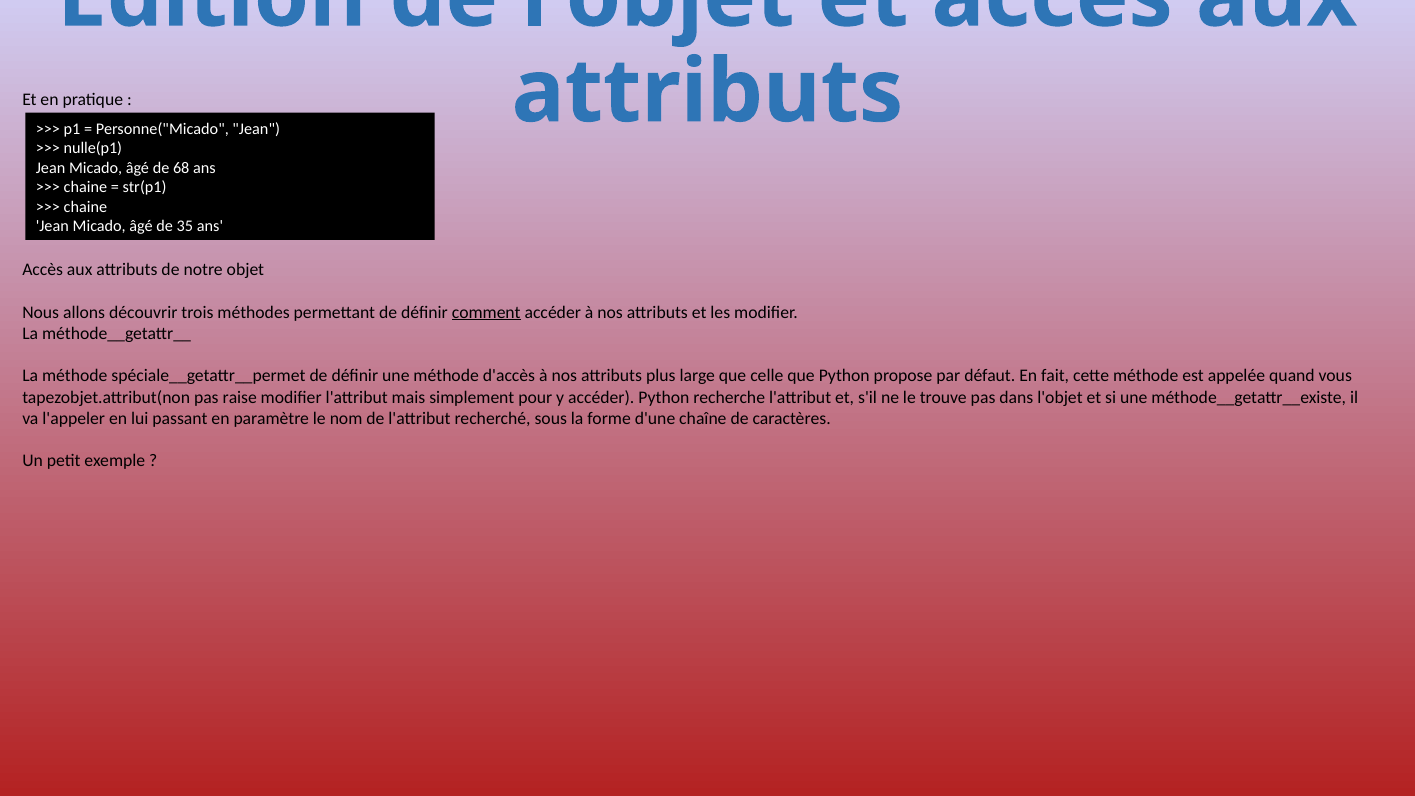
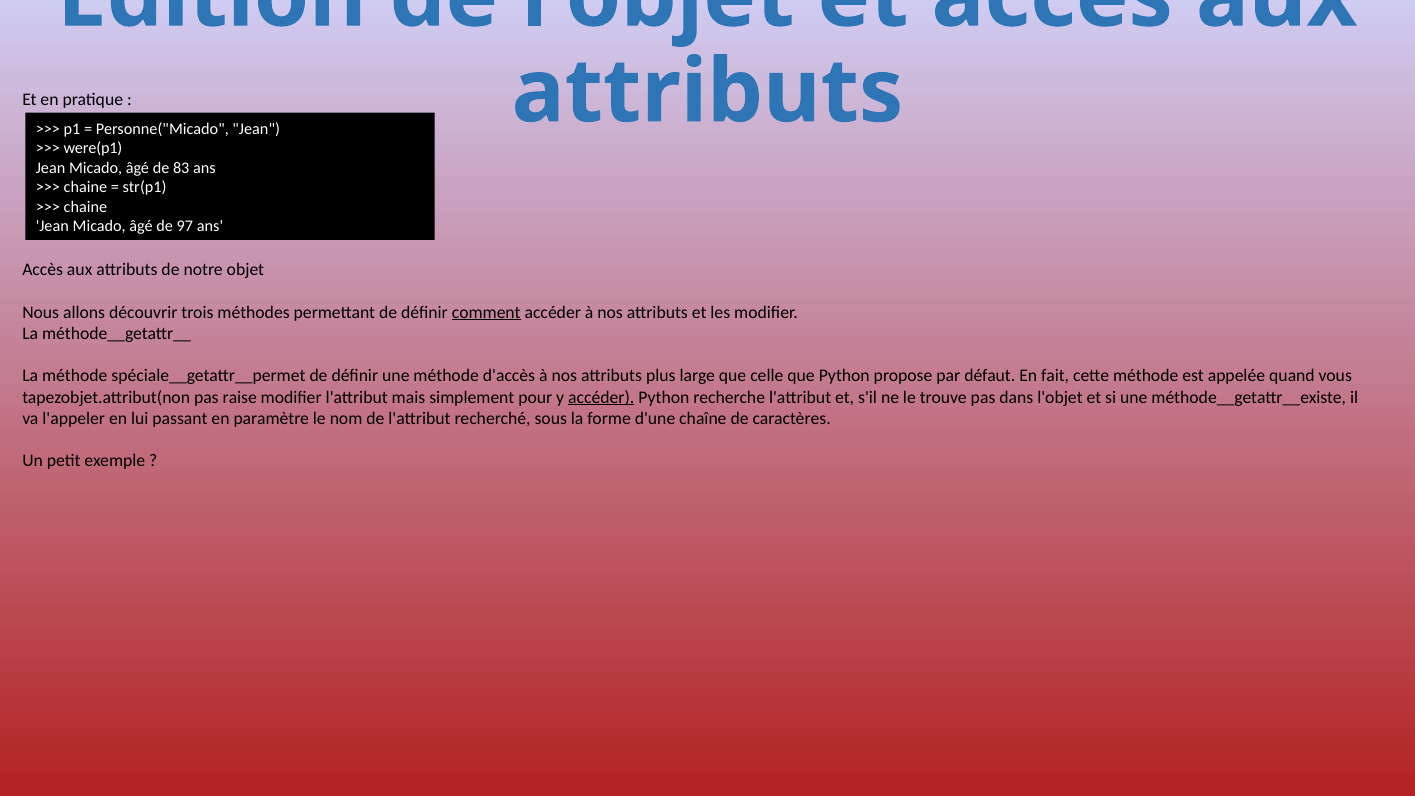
nulle(p1: nulle(p1 -> were(p1
68: 68 -> 83
35: 35 -> 97
accéder at (601, 397) underline: none -> present
